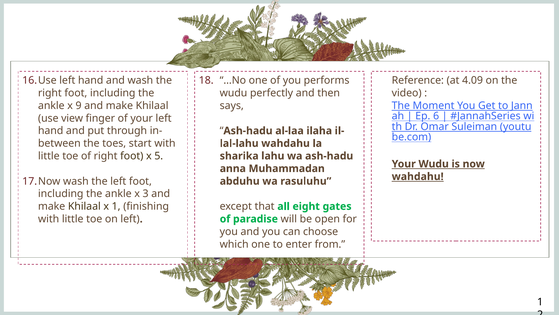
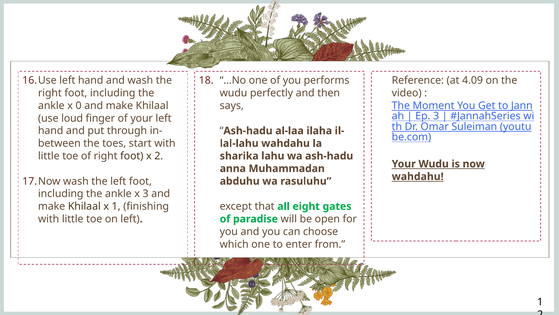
9: 9 -> 0
Ep 6: 6 -> 3
view: view -> loud
x 5: 5 -> 2
